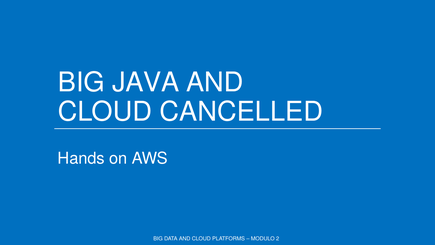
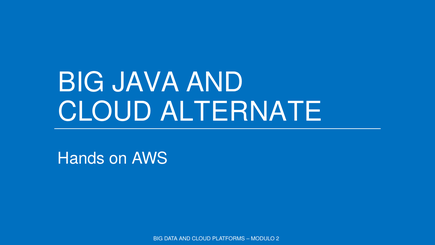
CANCELLED: CANCELLED -> ALTERNATE
